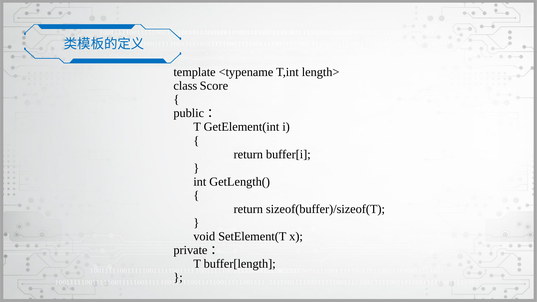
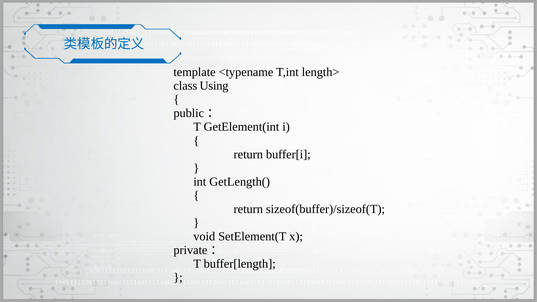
Score: Score -> Using
